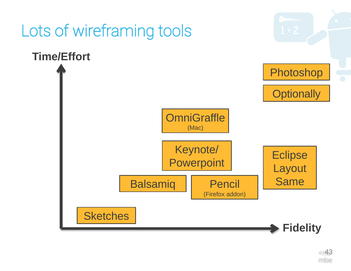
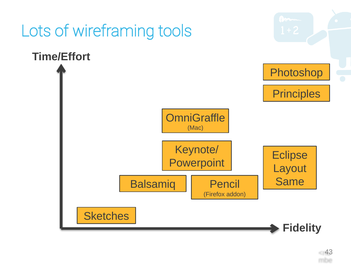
Optionally: Optionally -> Principles
